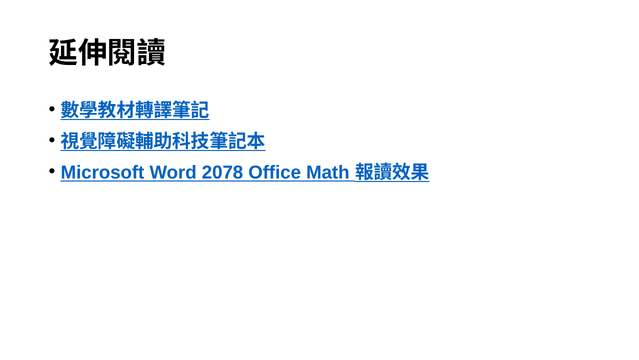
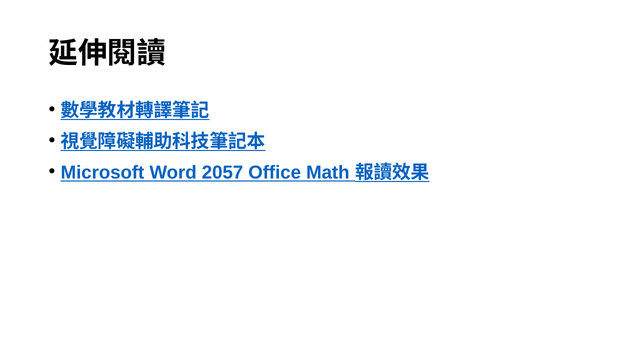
2078: 2078 -> 2057
